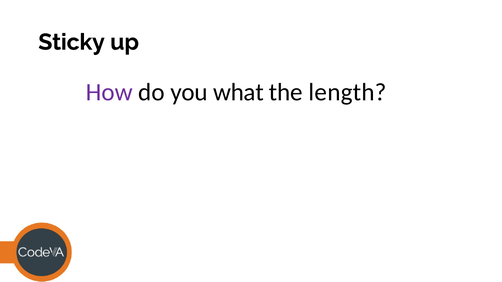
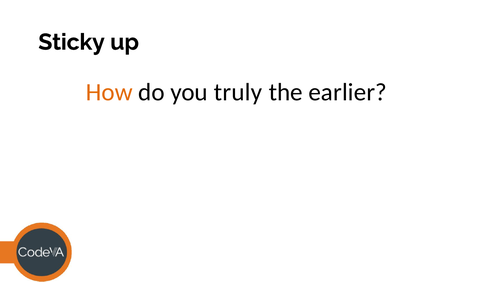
How colour: purple -> orange
what: what -> truly
length: length -> earlier
